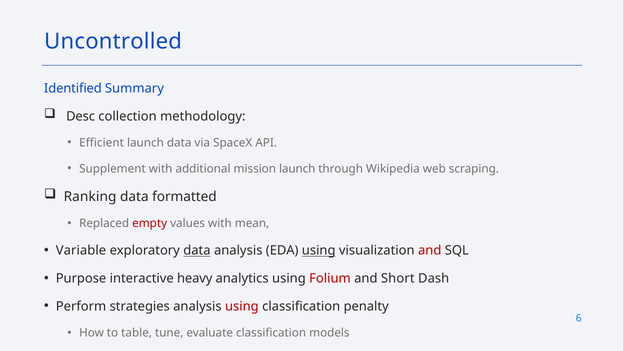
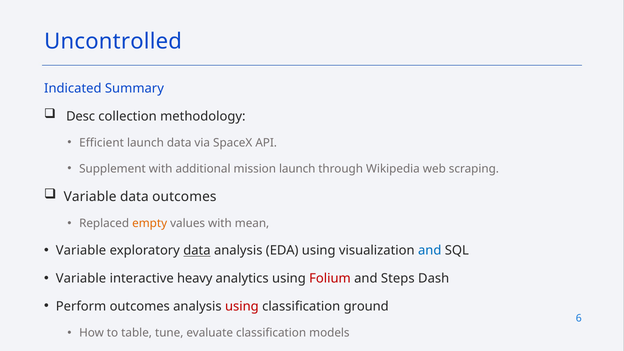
Identified: Identified -> Indicated
Ranking at (90, 196): Ranking -> Variable
data formatted: formatted -> outcomes
empty colour: red -> orange
using at (319, 251) underline: present -> none
and at (430, 251) colour: red -> blue
Purpose at (81, 278): Purpose -> Variable
Short: Short -> Steps
Perform strategies: strategies -> outcomes
penalty: penalty -> ground
